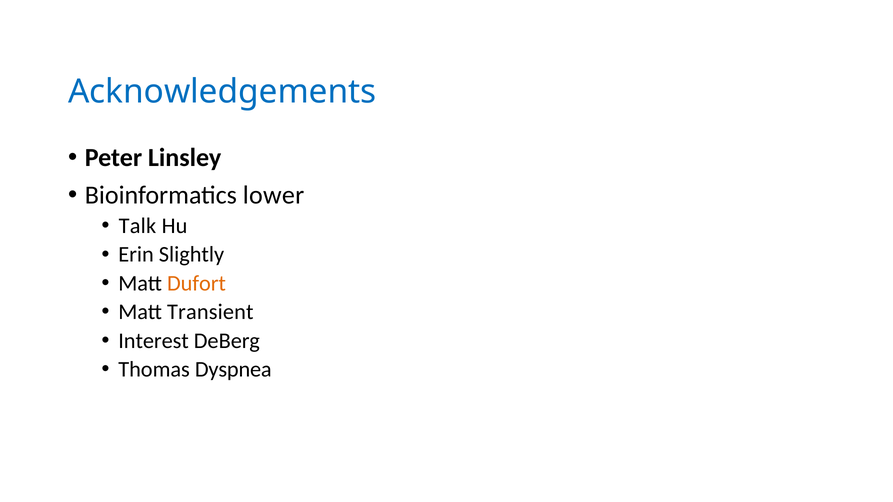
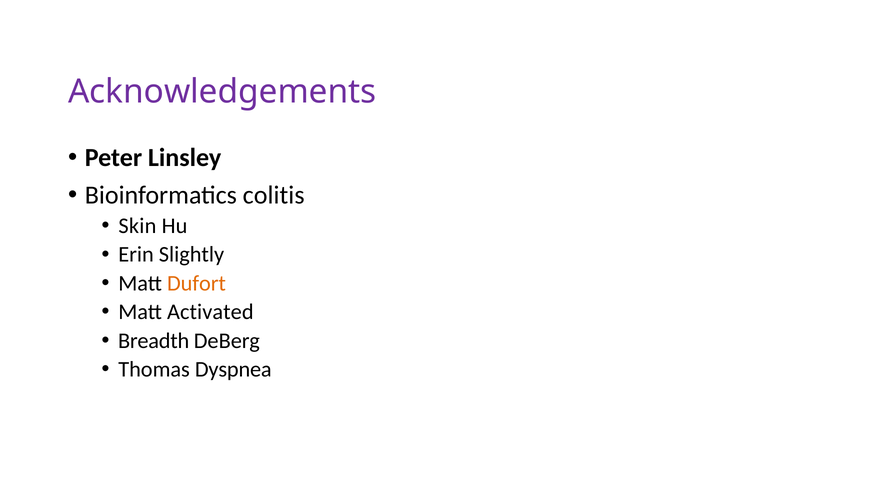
Acknowledgements colour: blue -> purple
lower: lower -> colitis
Talk: Talk -> Skin
Transient: Transient -> Activated
Interest: Interest -> Breadth
